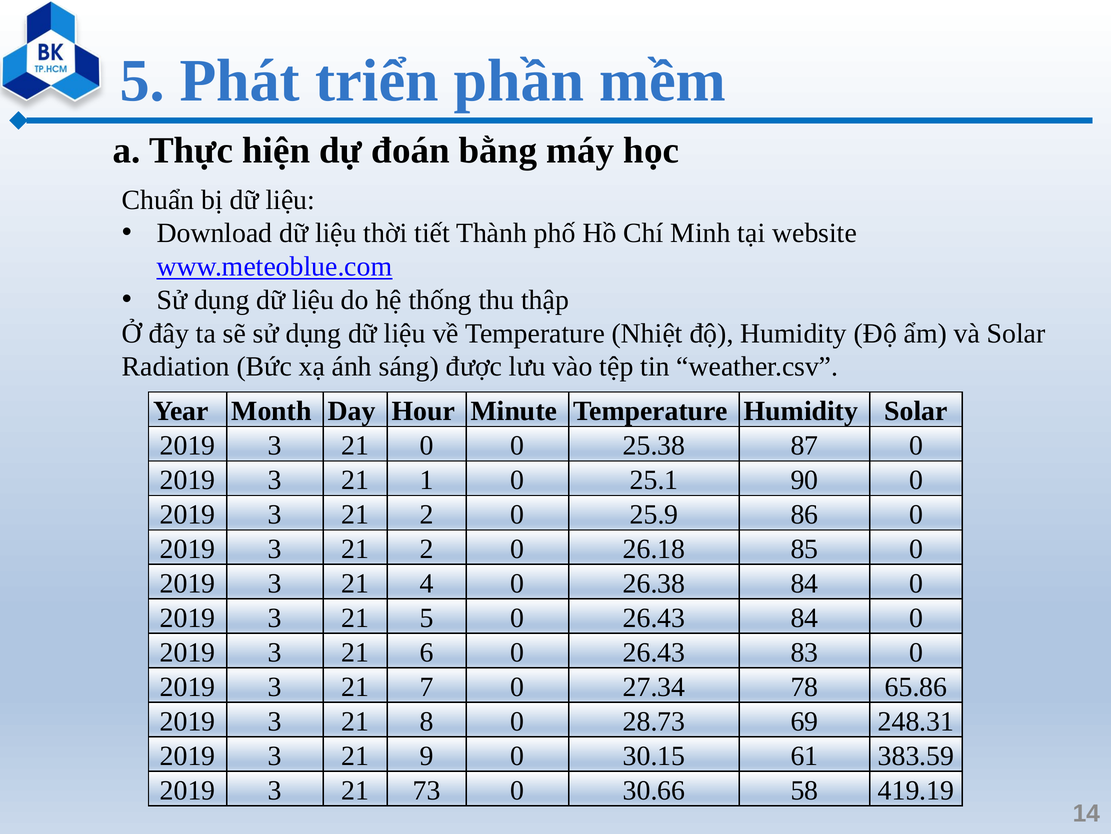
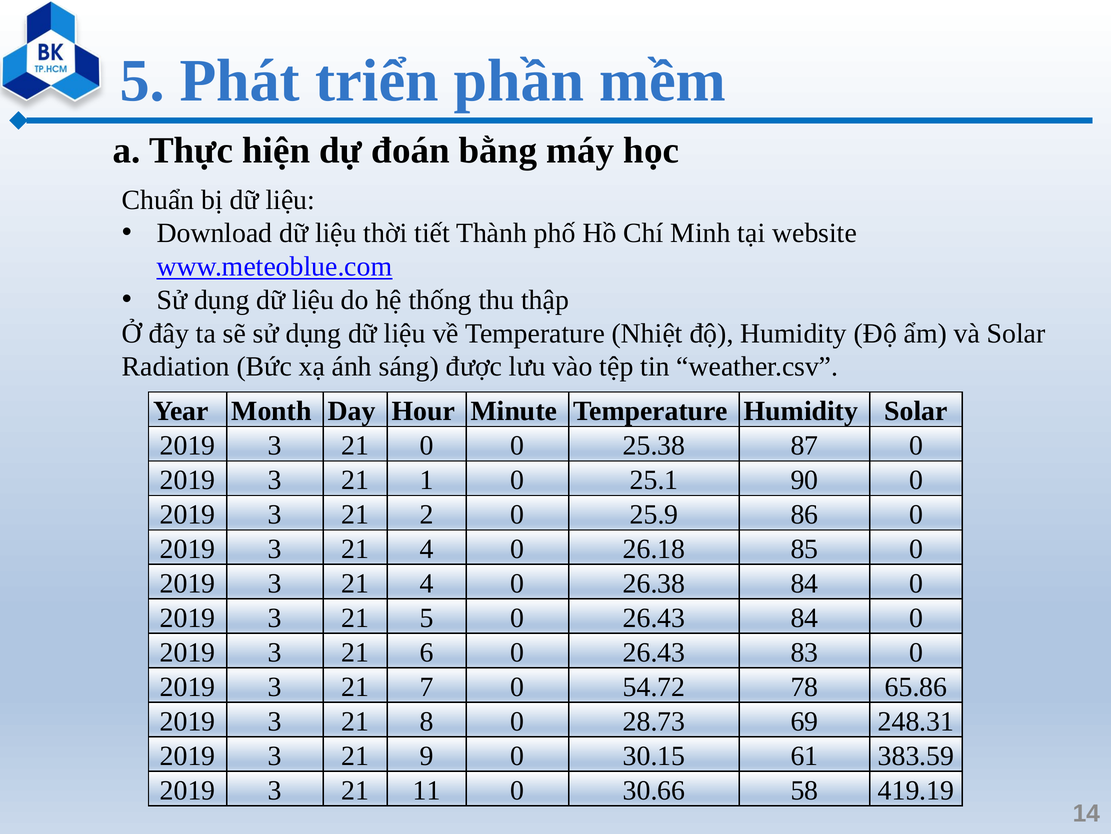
2 at (427, 549): 2 -> 4
27.34: 27.34 -> 54.72
73: 73 -> 11
